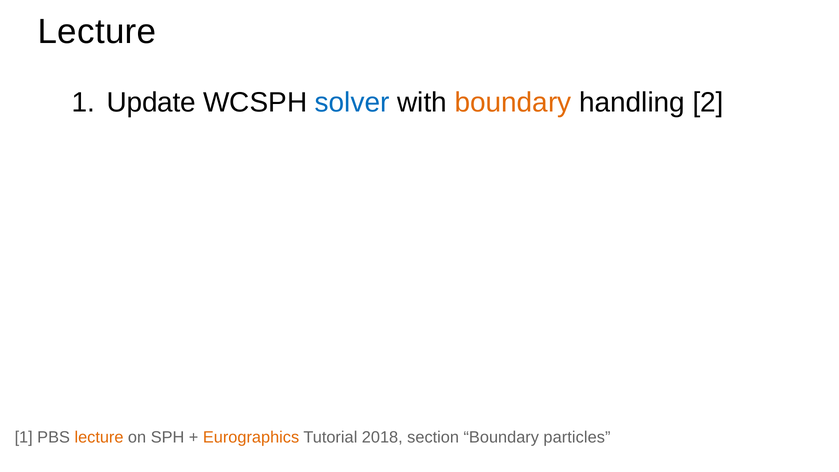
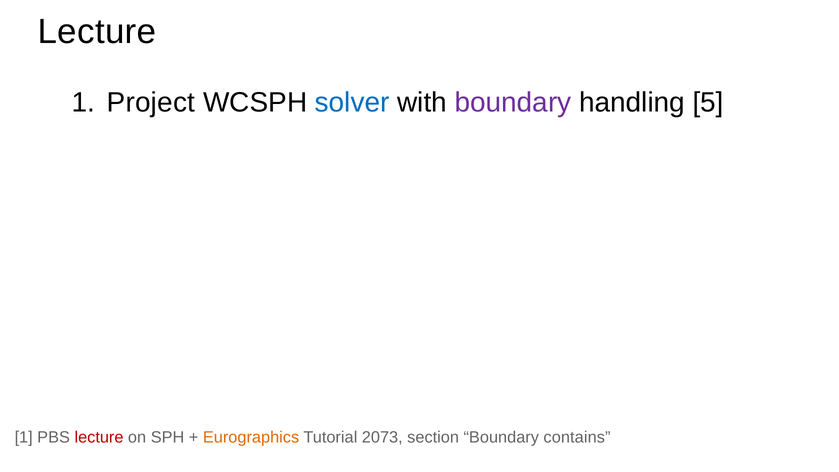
Update: Update -> Project
boundary at (513, 103) colour: orange -> purple
2: 2 -> 5
lecture at (99, 438) colour: orange -> red
2018: 2018 -> 2073
particles: particles -> contains
